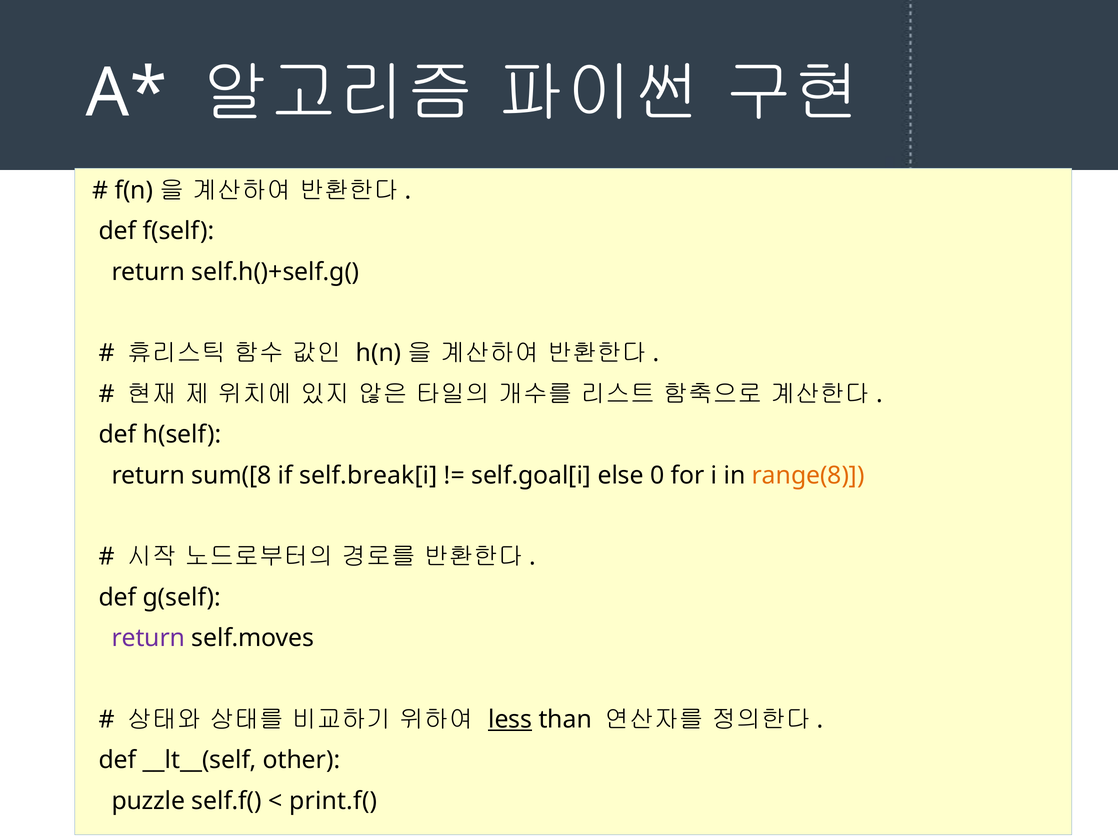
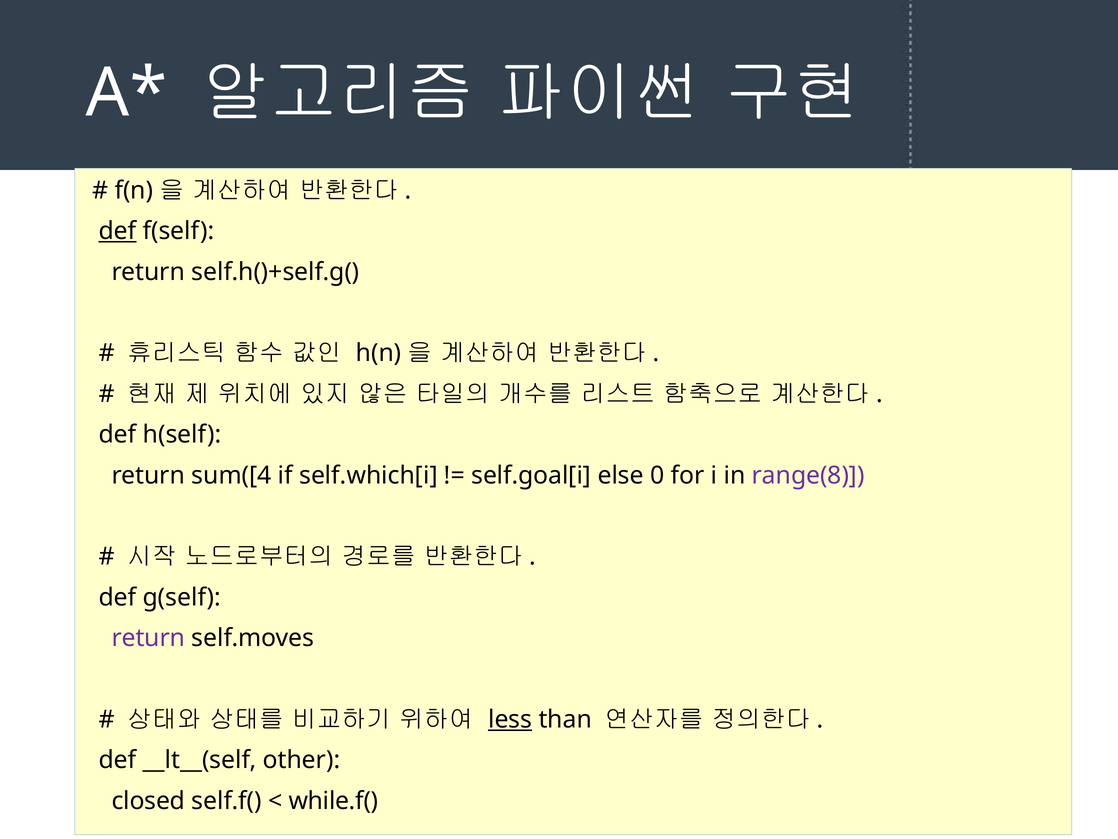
def at (118, 231) underline: none -> present
sum([8: sum([8 -> sum([4
self.break[i: self.break[i -> self.which[i
range(8 colour: orange -> purple
puzzle: puzzle -> closed
print.f(: print.f( -> while.f(
